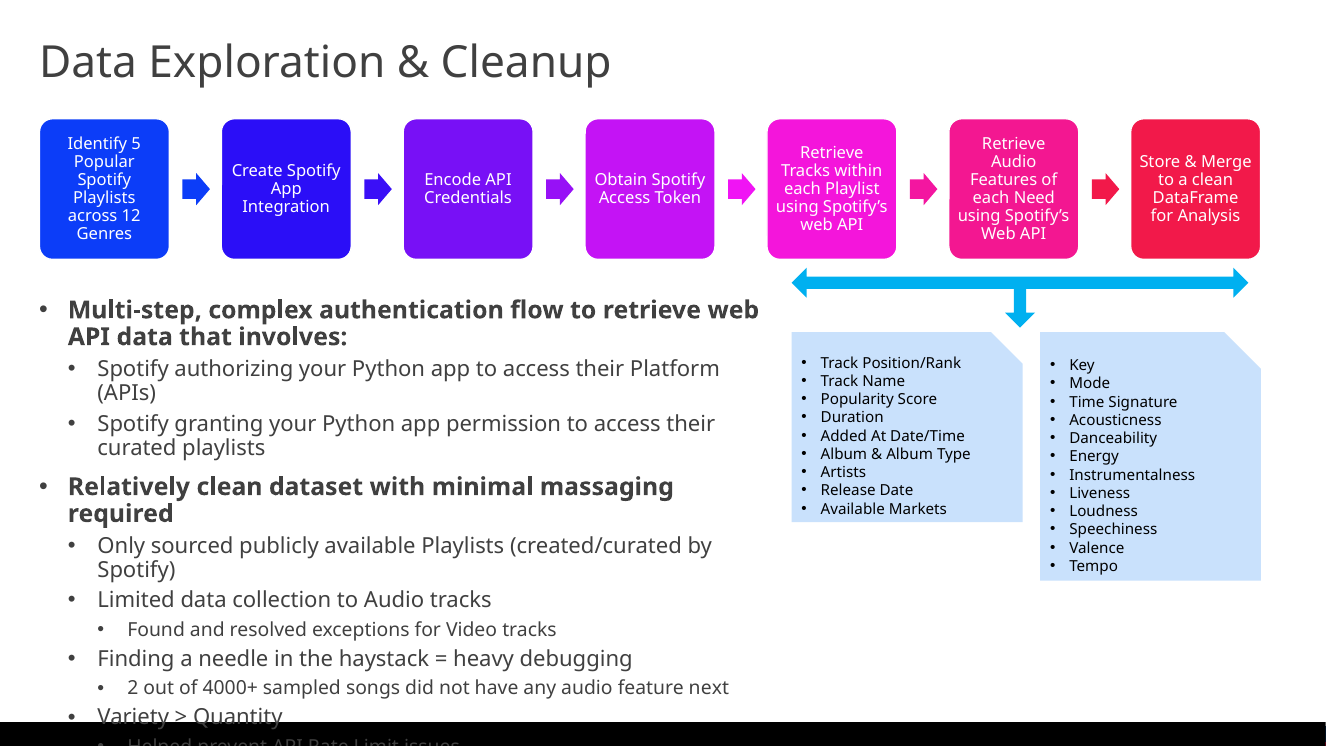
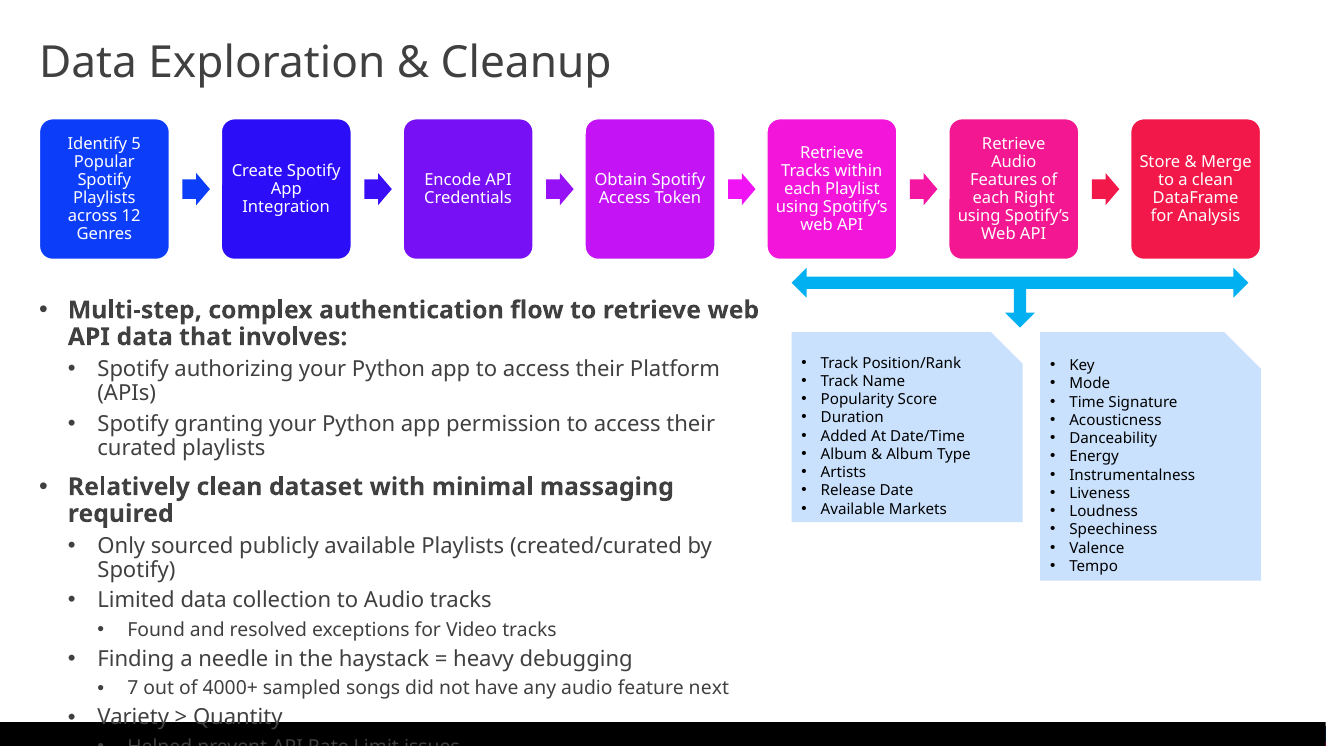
Need: Need -> Right
2: 2 -> 7
